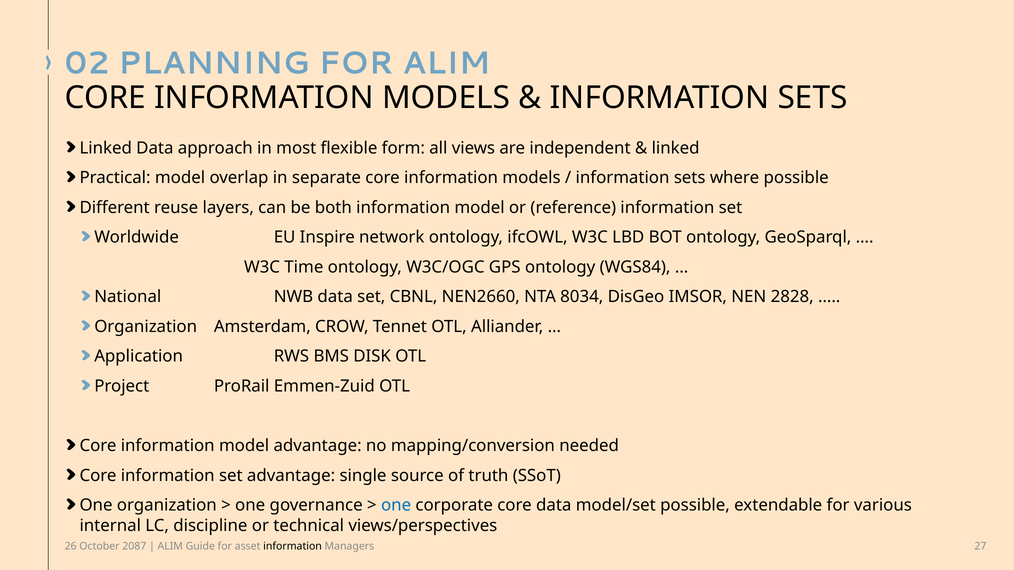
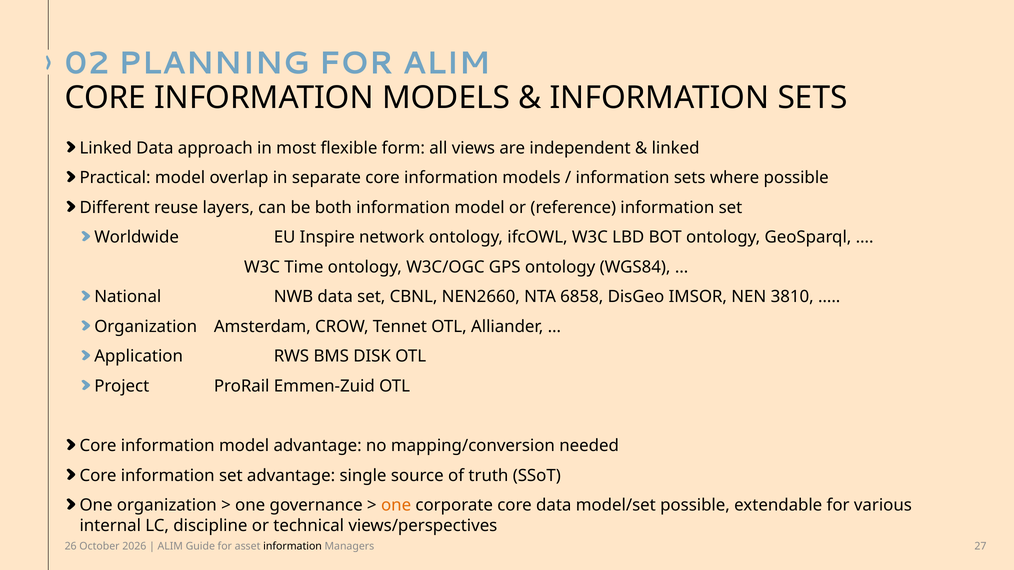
8034: 8034 -> 6858
2828: 2828 -> 3810
one at (396, 506) colour: blue -> orange
2087: 2087 -> 2026
